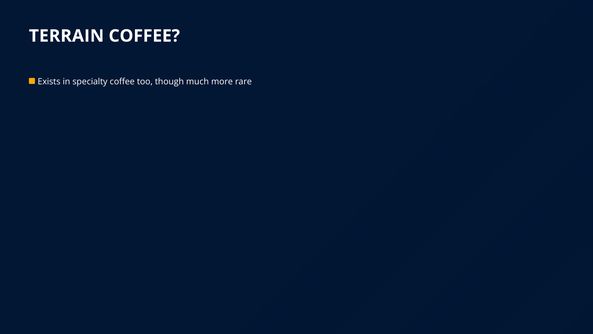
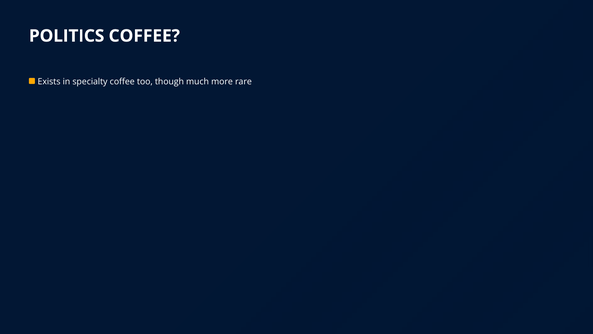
TERRAIN: TERRAIN -> POLITICS
